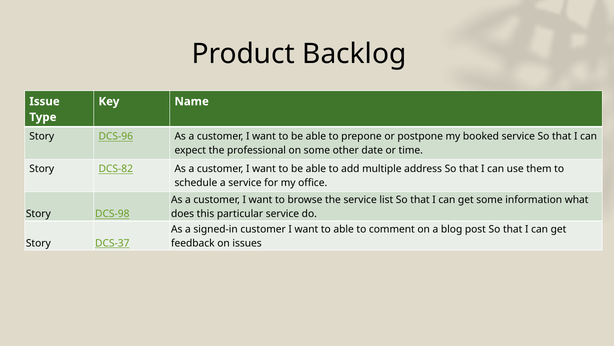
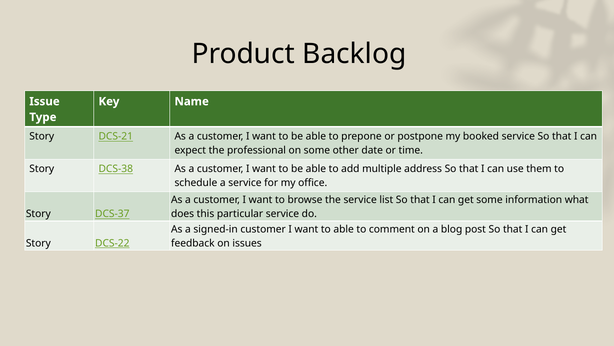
DCS-96: DCS-96 -> DCS-21
DCS-82: DCS-82 -> DCS-38
DCS-98: DCS-98 -> DCS-37
DCS-37: DCS-37 -> DCS-22
